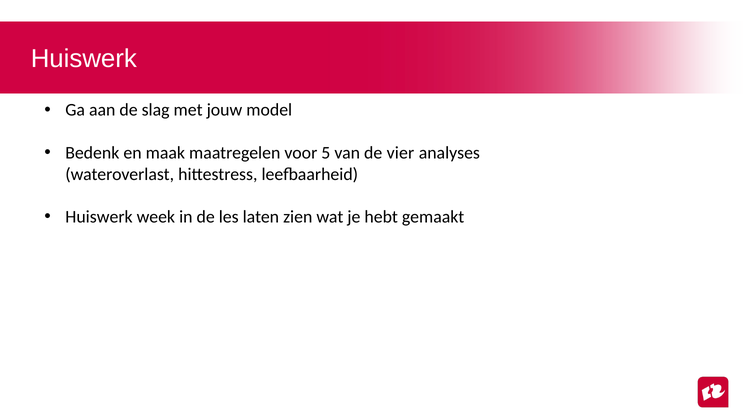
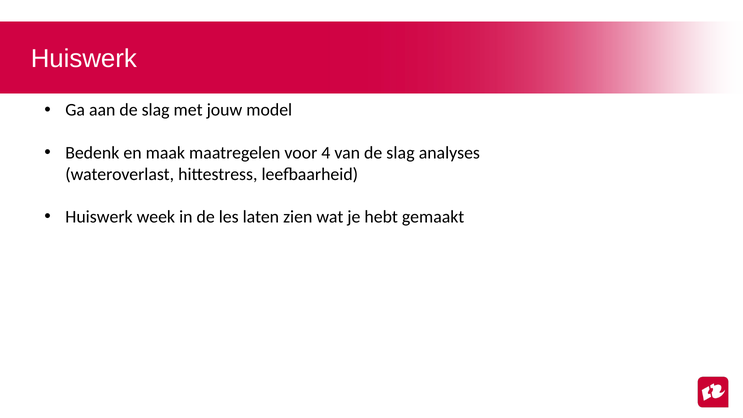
5: 5 -> 4
van de vier: vier -> slag
